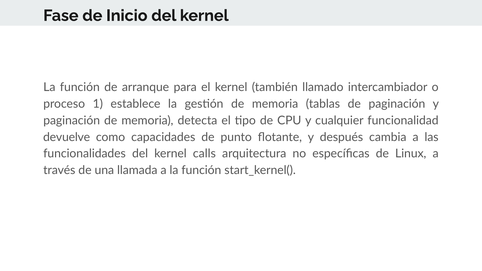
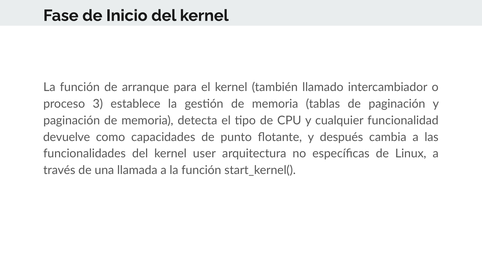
1: 1 -> 3
calls: calls -> user
